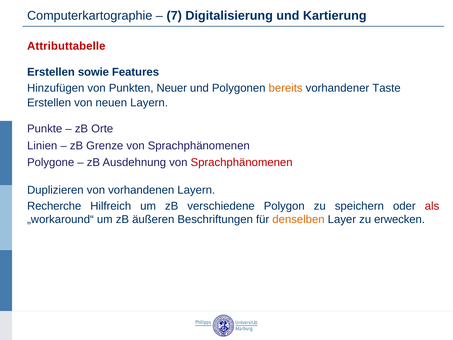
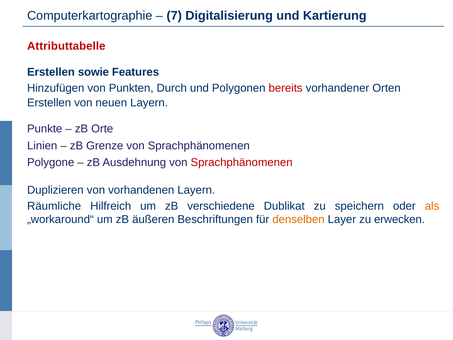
Neuer: Neuer -> Durch
bereits colour: orange -> red
Taste: Taste -> Orten
Recherche: Recherche -> Räumliche
Polygon: Polygon -> Dublikat
als colour: red -> orange
